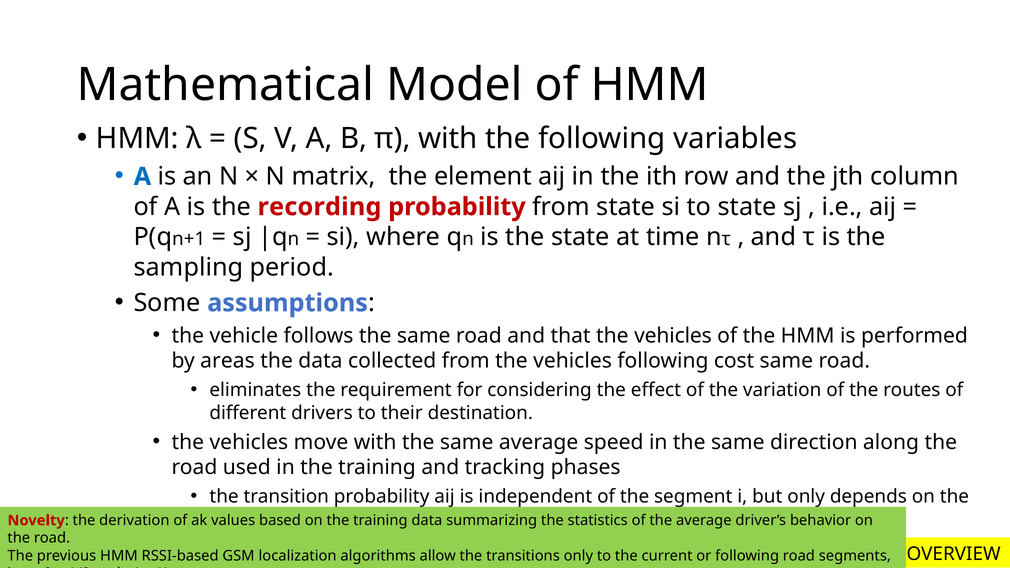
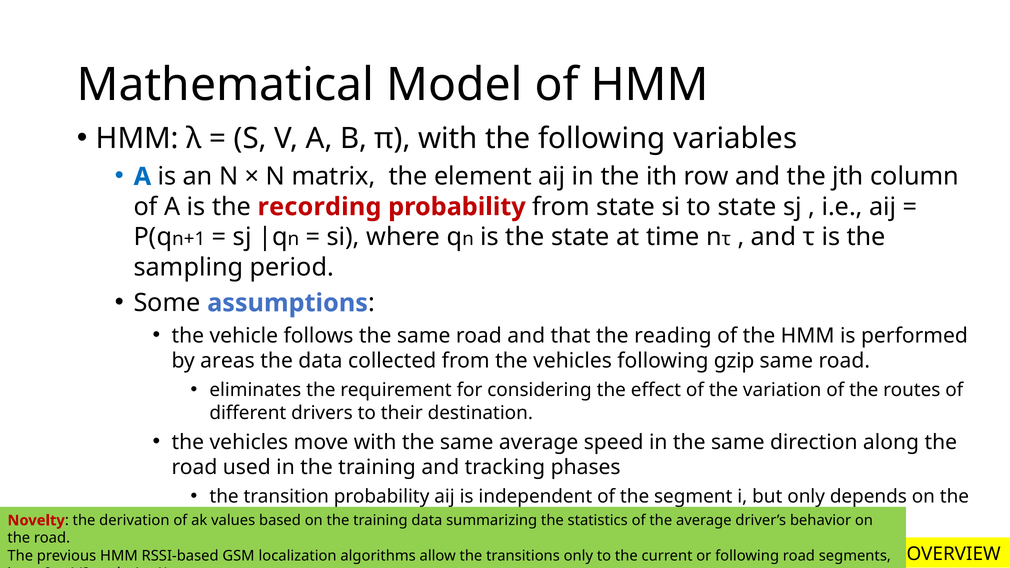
that the vehicles: vehicles -> reading
cost: cost -> gzip
